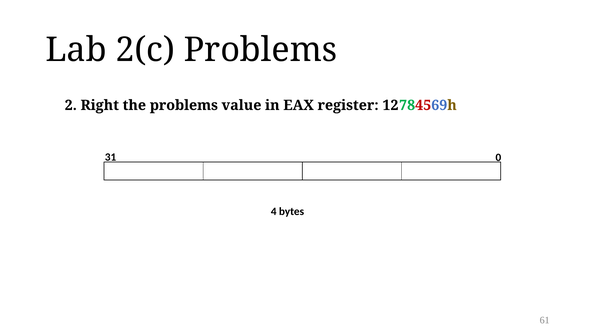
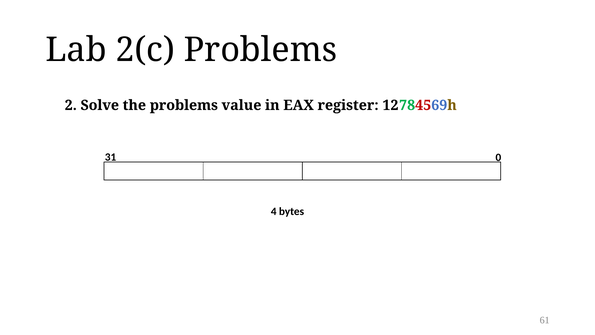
Right: Right -> Solve
